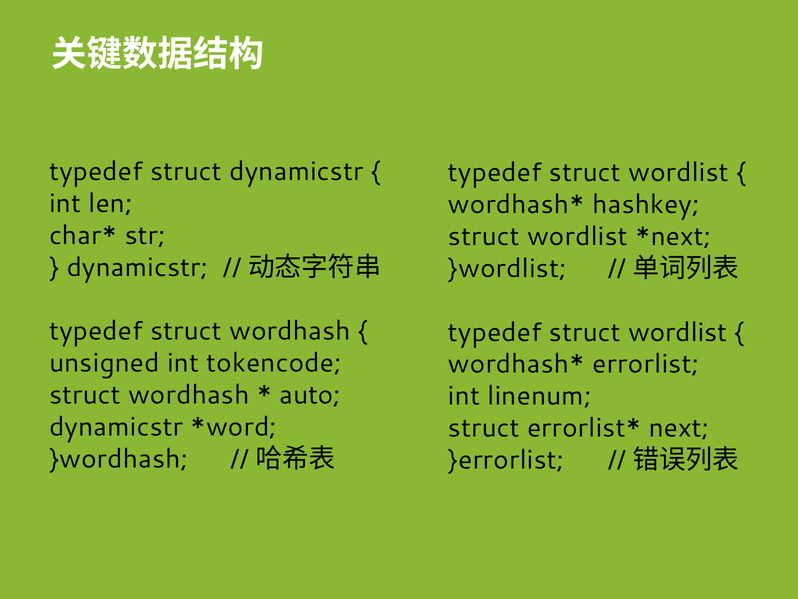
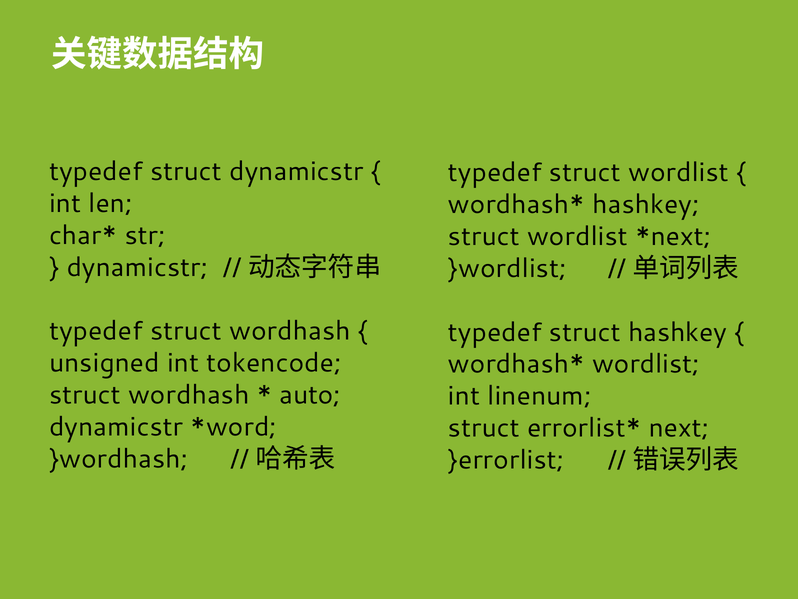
wordlist at (678, 332): wordlist -> hashkey
errorlist at (646, 364): errorlist -> wordlist
